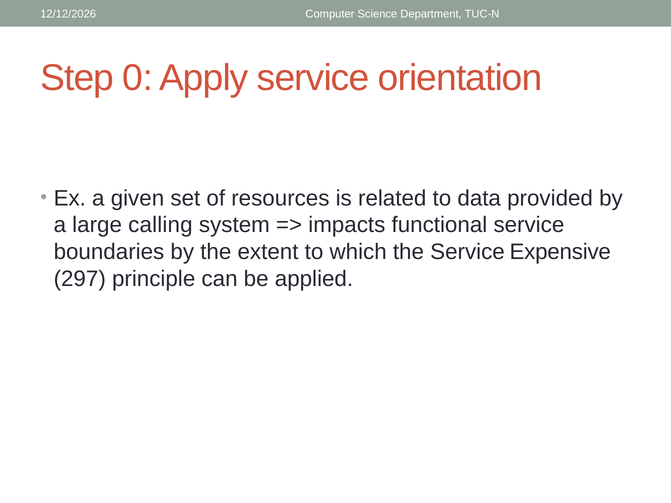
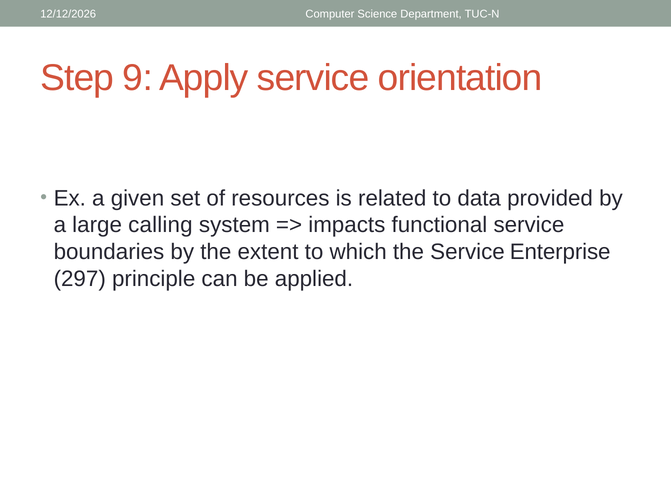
0: 0 -> 9
Expensive: Expensive -> Enterprise
